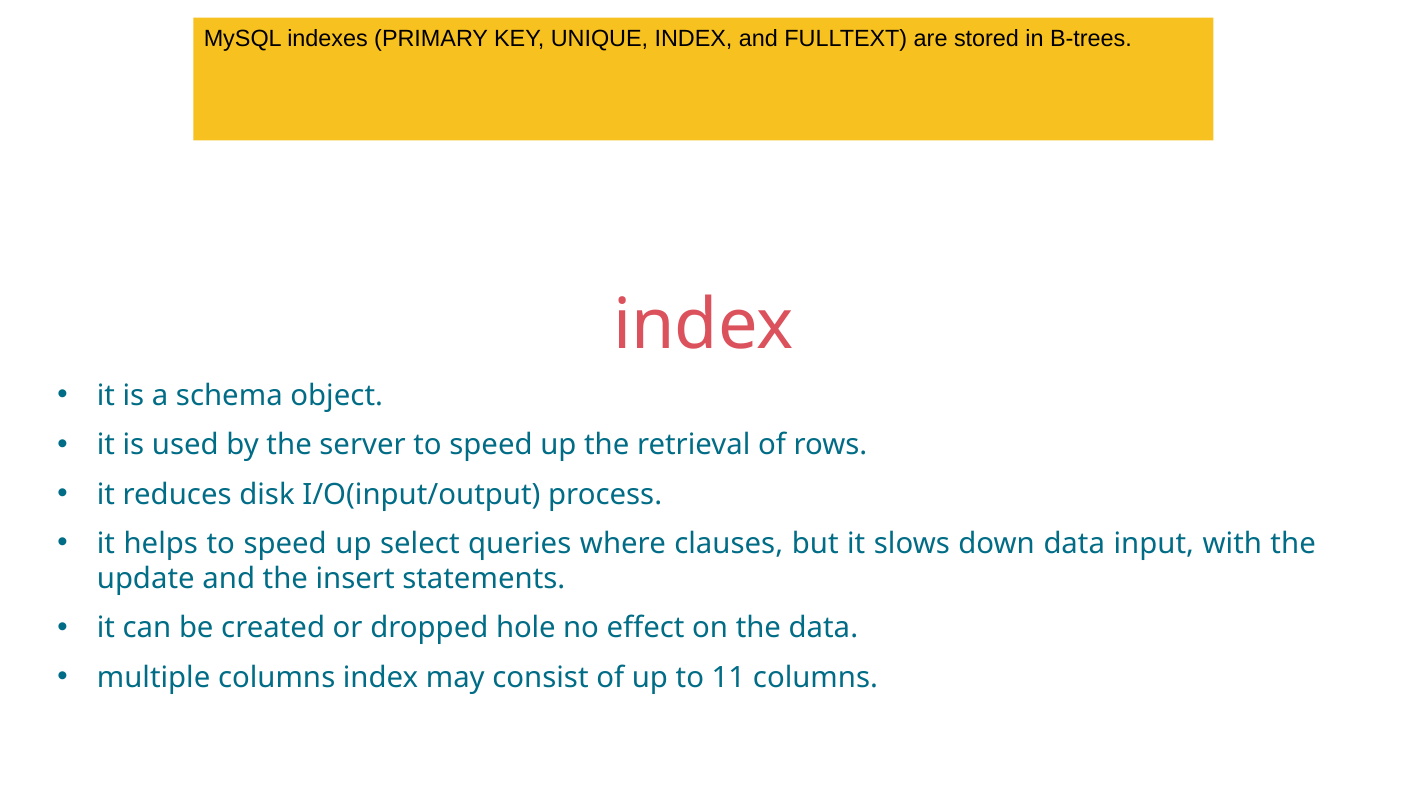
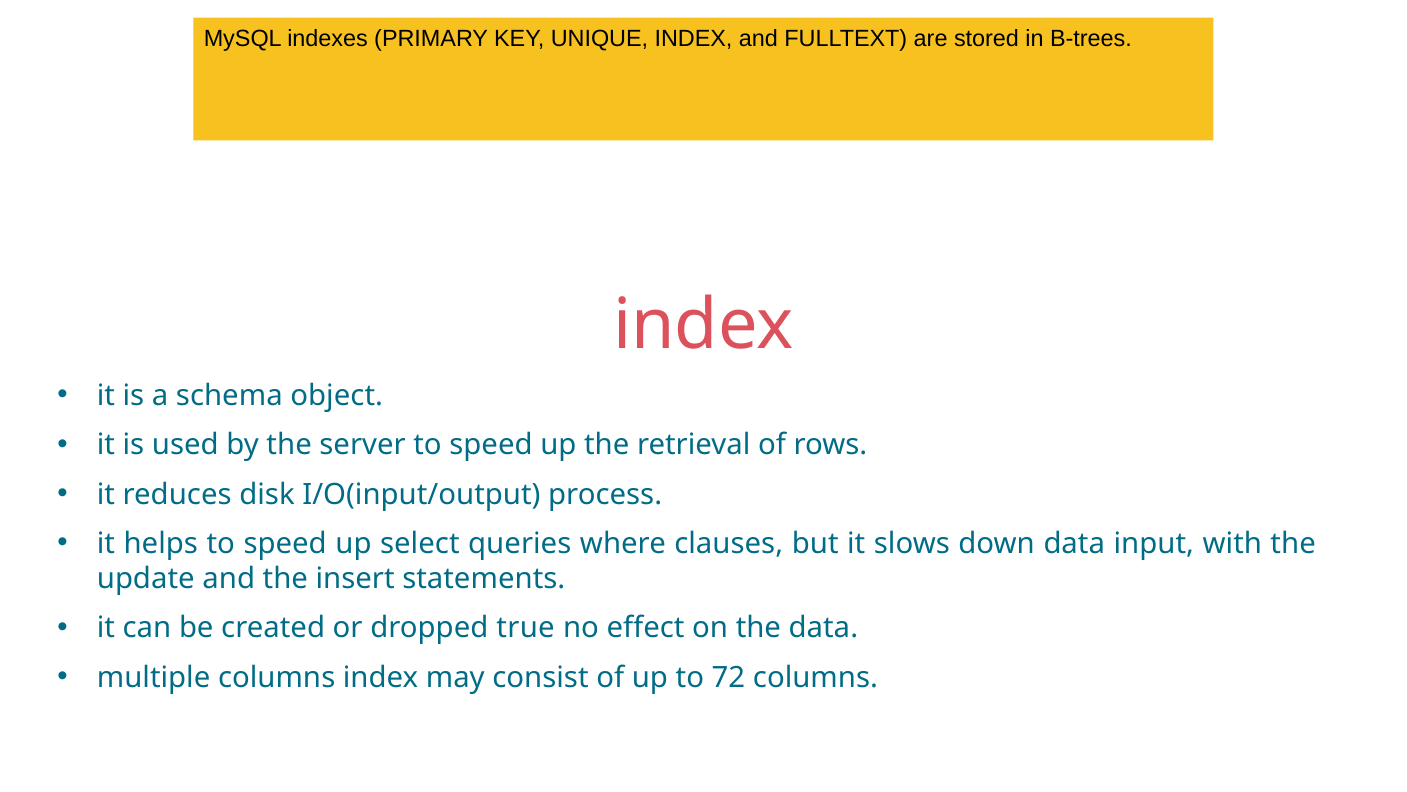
hole: hole -> true
11: 11 -> 72
